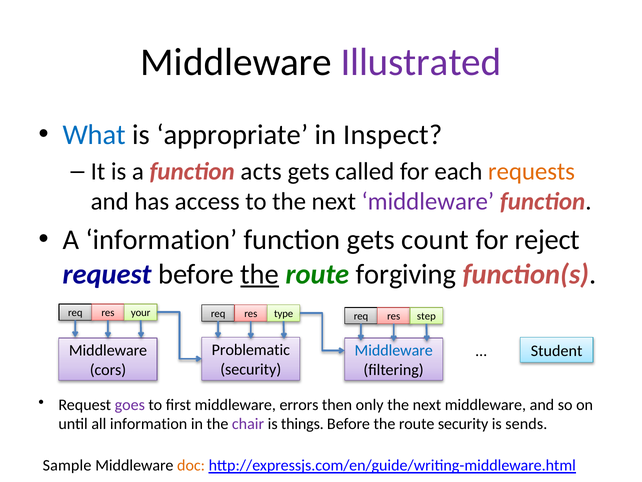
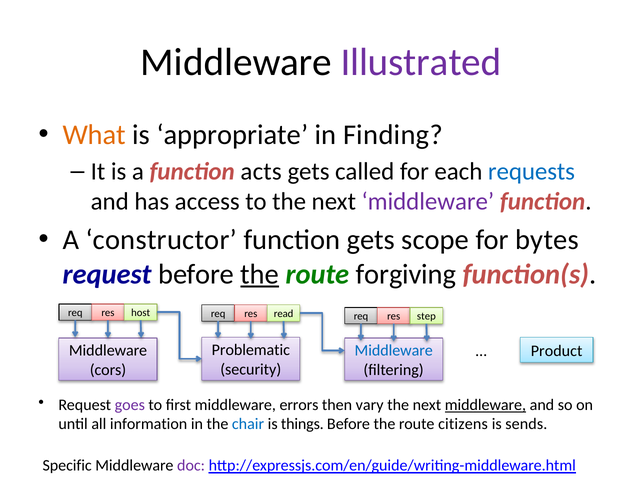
What colour: blue -> orange
Inspect: Inspect -> Finding
requests colour: orange -> blue
A information: information -> constructor
count: count -> scope
reject: reject -> bytes
your: your -> host
type: type -> read
Student: Student -> Product
only: only -> vary
middleware at (485, 404) underline: none -> present
chair colour: purple -> blue
route security: security -> citizens
Sample: Sample -> Specific
doc colour: orange -> purple
